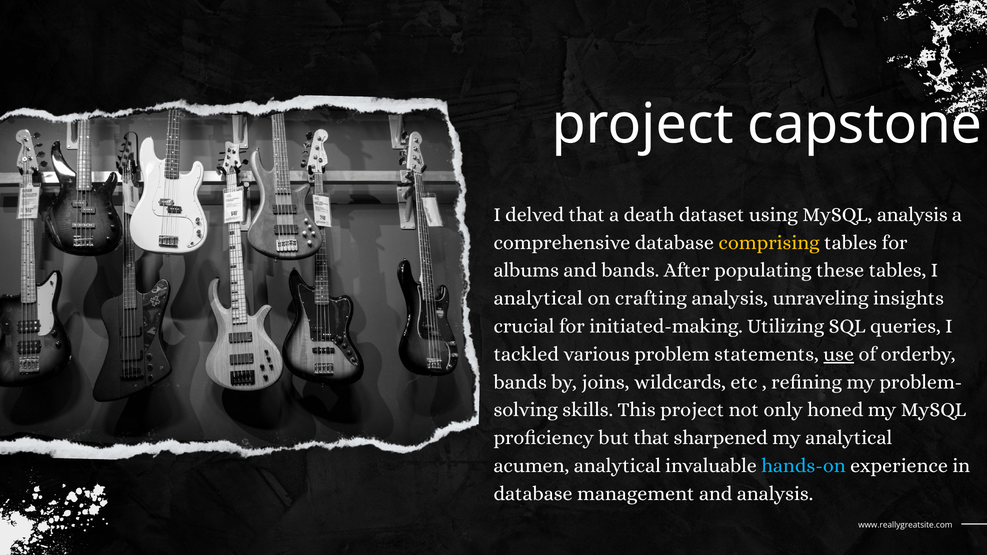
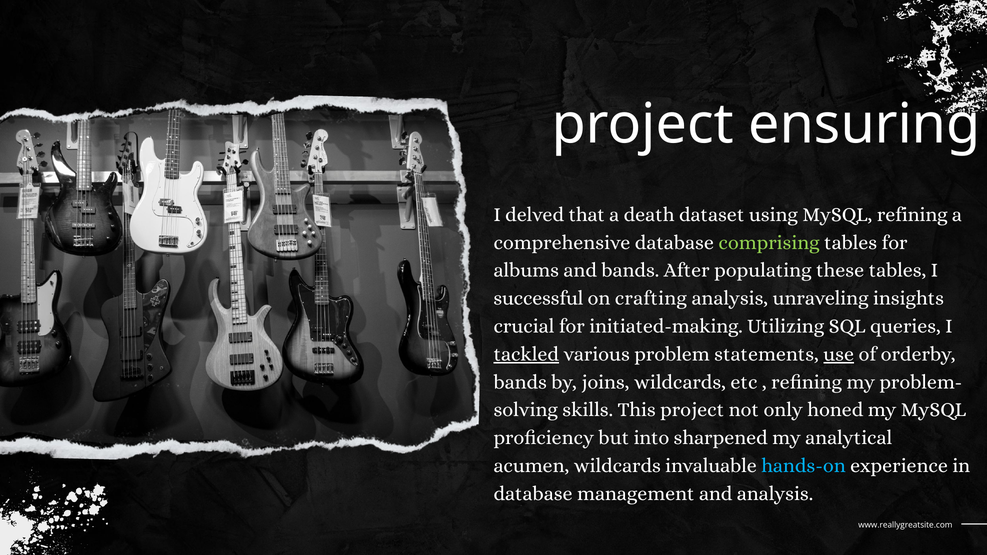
capstone: capstone -> ensuring
MySQL analysis: analysis -> refining
comprising colour: yellow -> light green
analytical at (538, 298): analytical -> successful
tackled underline: none -> present
but that: that -> into
acumen analytical: analytical -> wildcards
